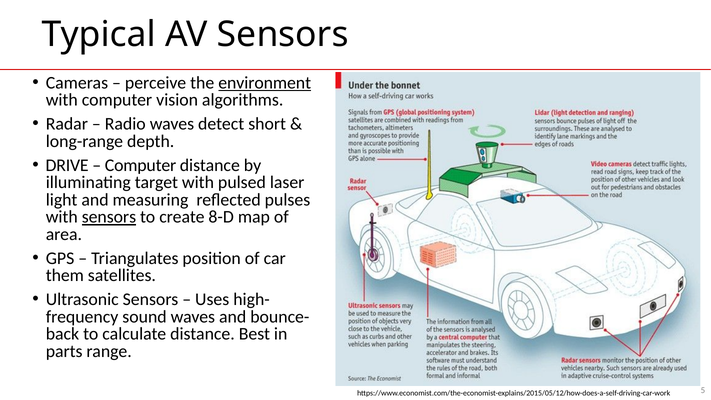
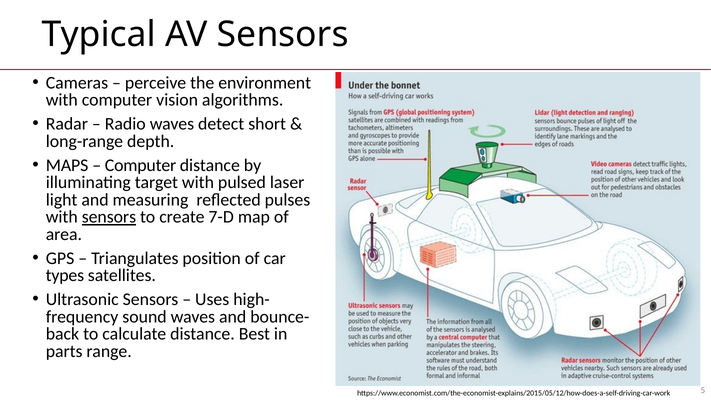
environment underline: present -> none
DRIVE: DRIVE -> MAPS
8-D: 8-D -> 7-D
them: them -> types
